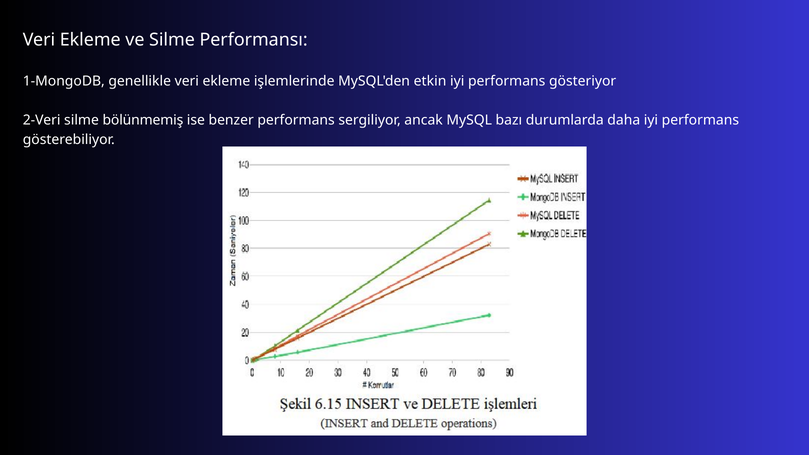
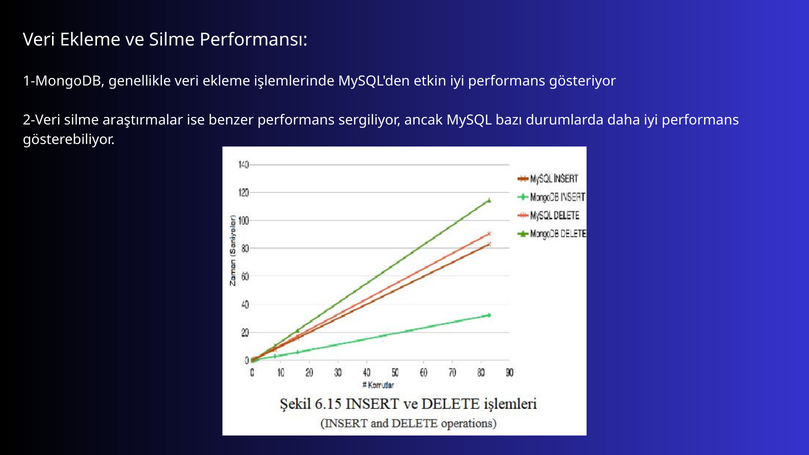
bölünmemiş: bölünmemiş -> araştırmalar
